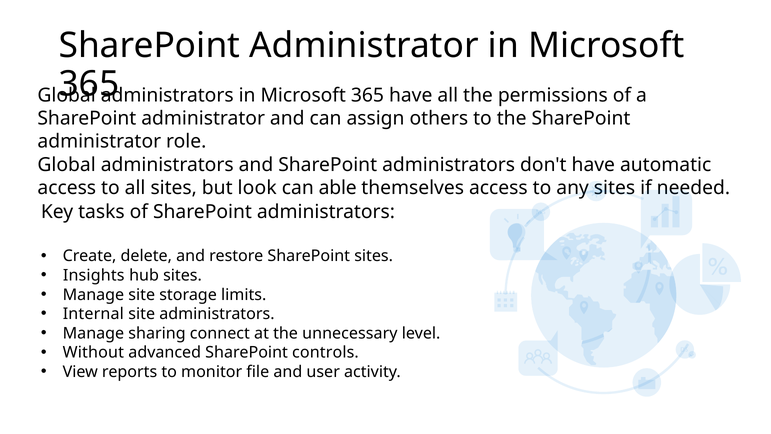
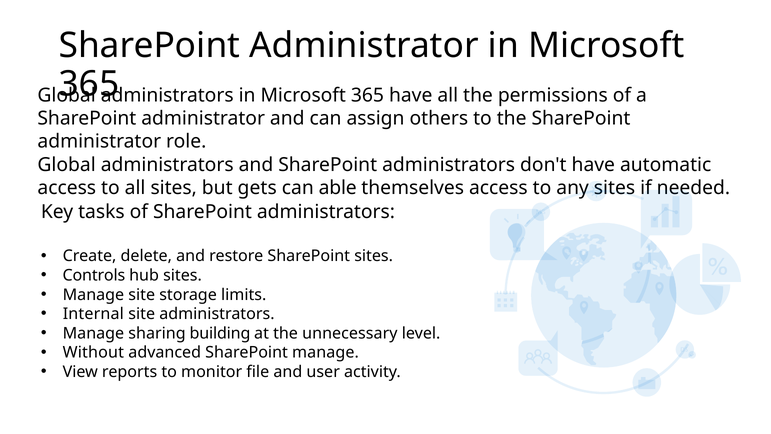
look: look -> gets
Insights: Insights -> Controls
connect: connect -> building
SharePoint controls: controls -> manage
